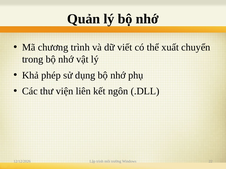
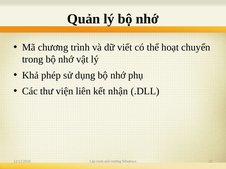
xuất: xuất -> hoạt
ngôn: ngôn -> nhận
